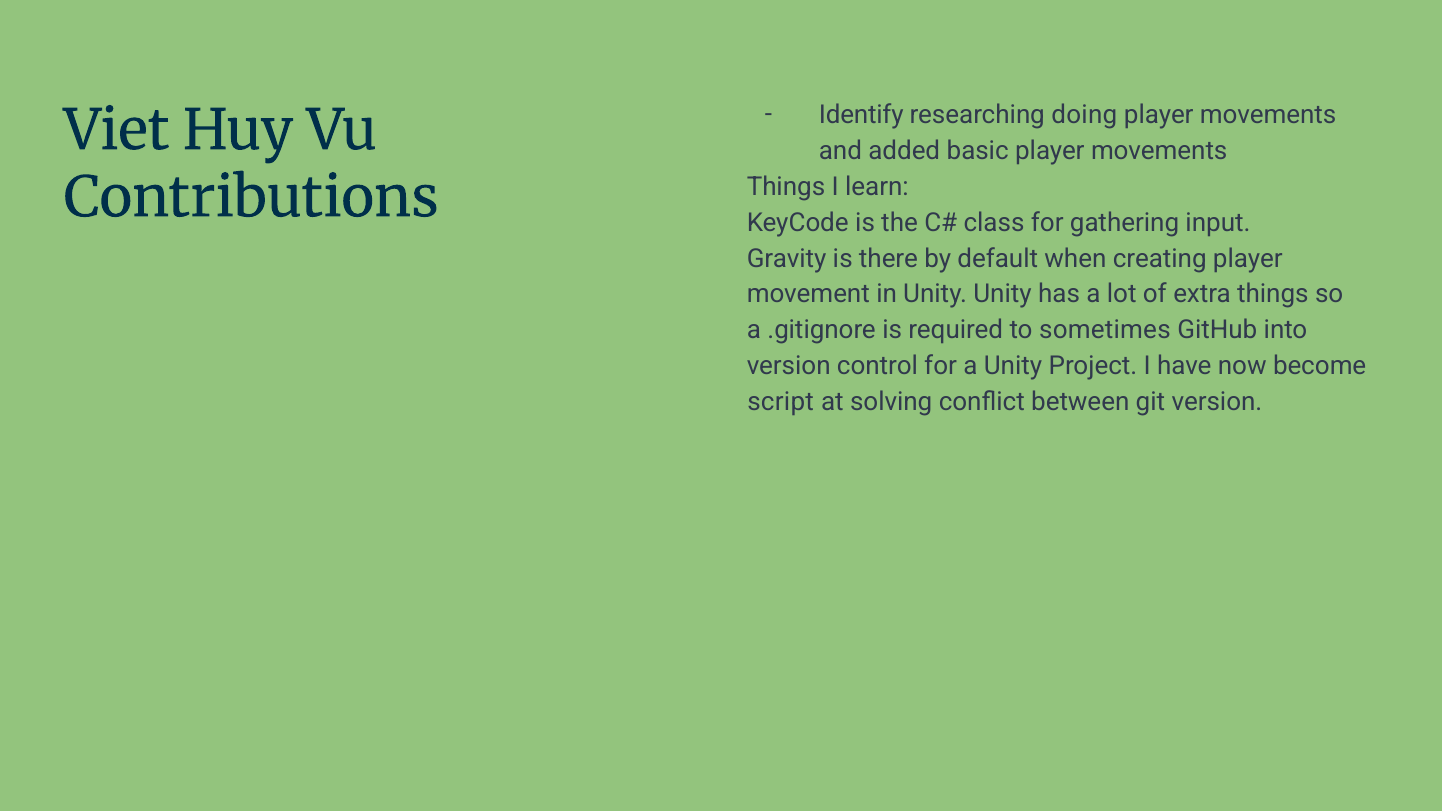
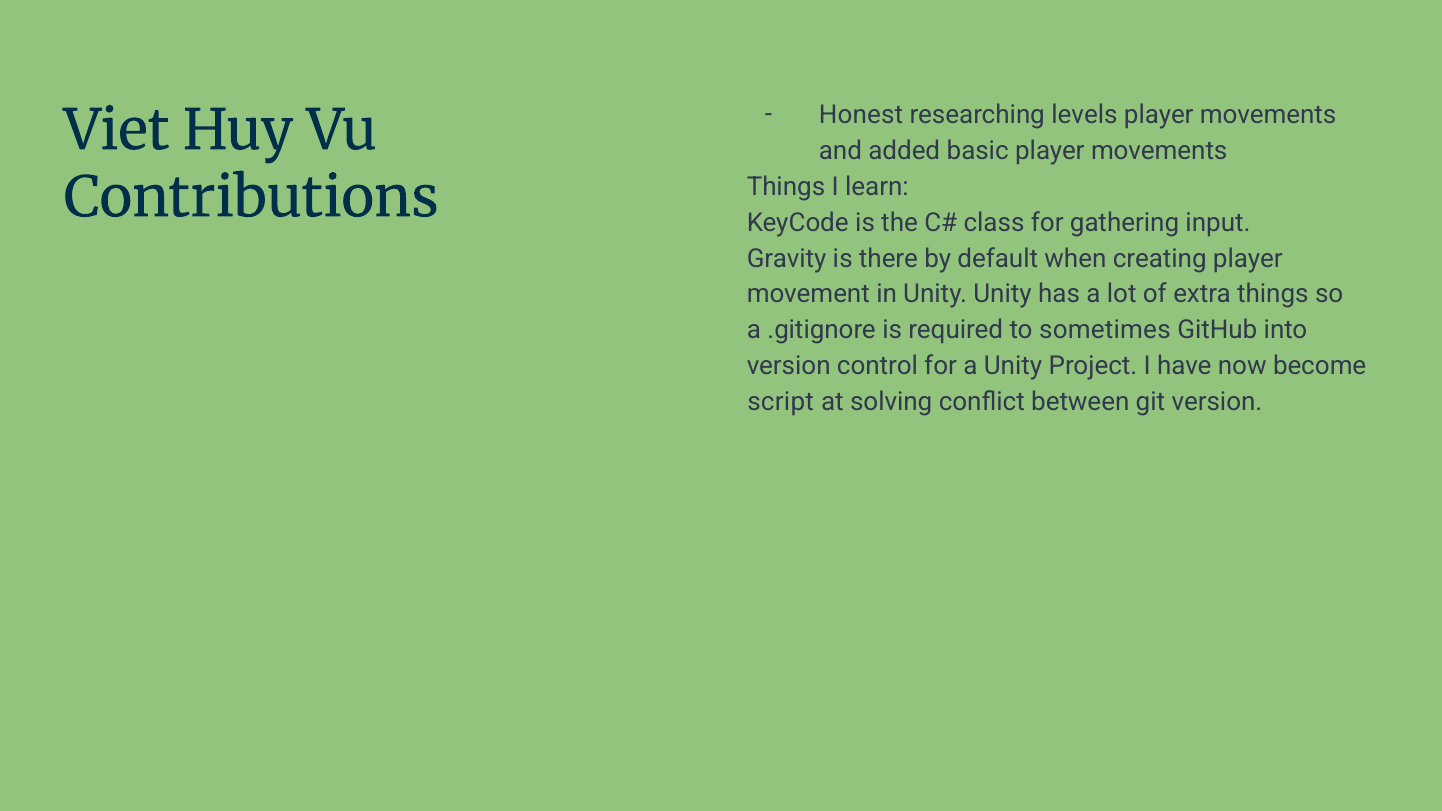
Identify: Identify -> Honest
doing: doing -> levels
